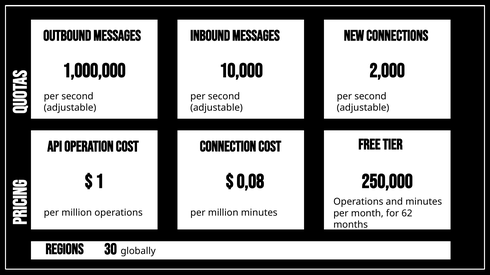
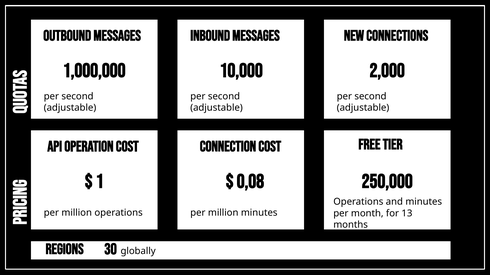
62: 62 -> 13
